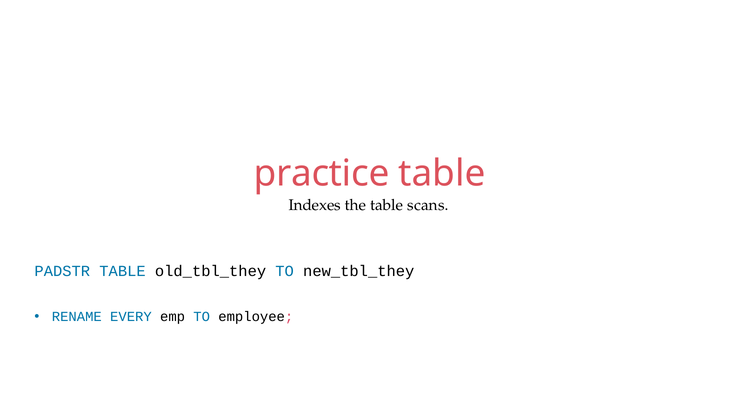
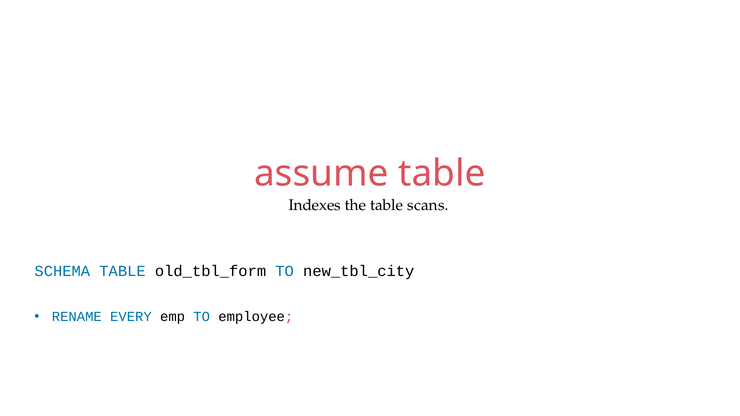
practice: practice -> assume
PADSTR: PADSTR -> SCHEMA
old_tbl_they: old_tbl_they -> old_tbl_form
new_tbl_they: new_tbl_they -> new_tbl_city
